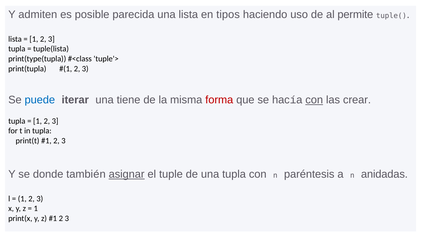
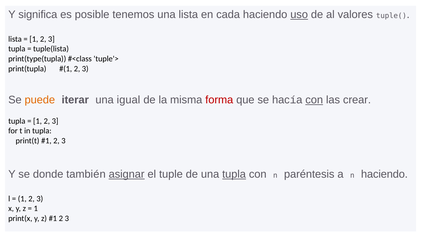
admiten: admiten -> significa
parecida: parecida -> tenemos
tipos: tipos -> cada
uso underline: none -> present
permite: permite -> valores
puede colour: blue -> orange
tiene: tiene -> igual
tupla at (234, 174) underline: none -> present
n anidadas: anidadas -> haciendo
